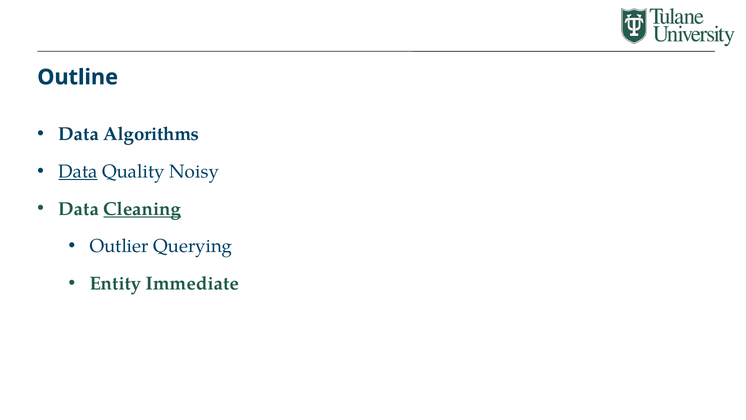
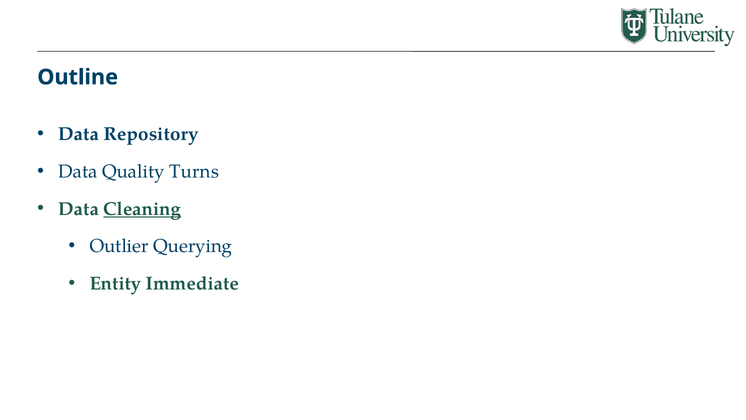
Algorithms: Algorithms -> Repository
Data at (78, 171) underline: present -> none
Noisy: Noisy -> Turns
